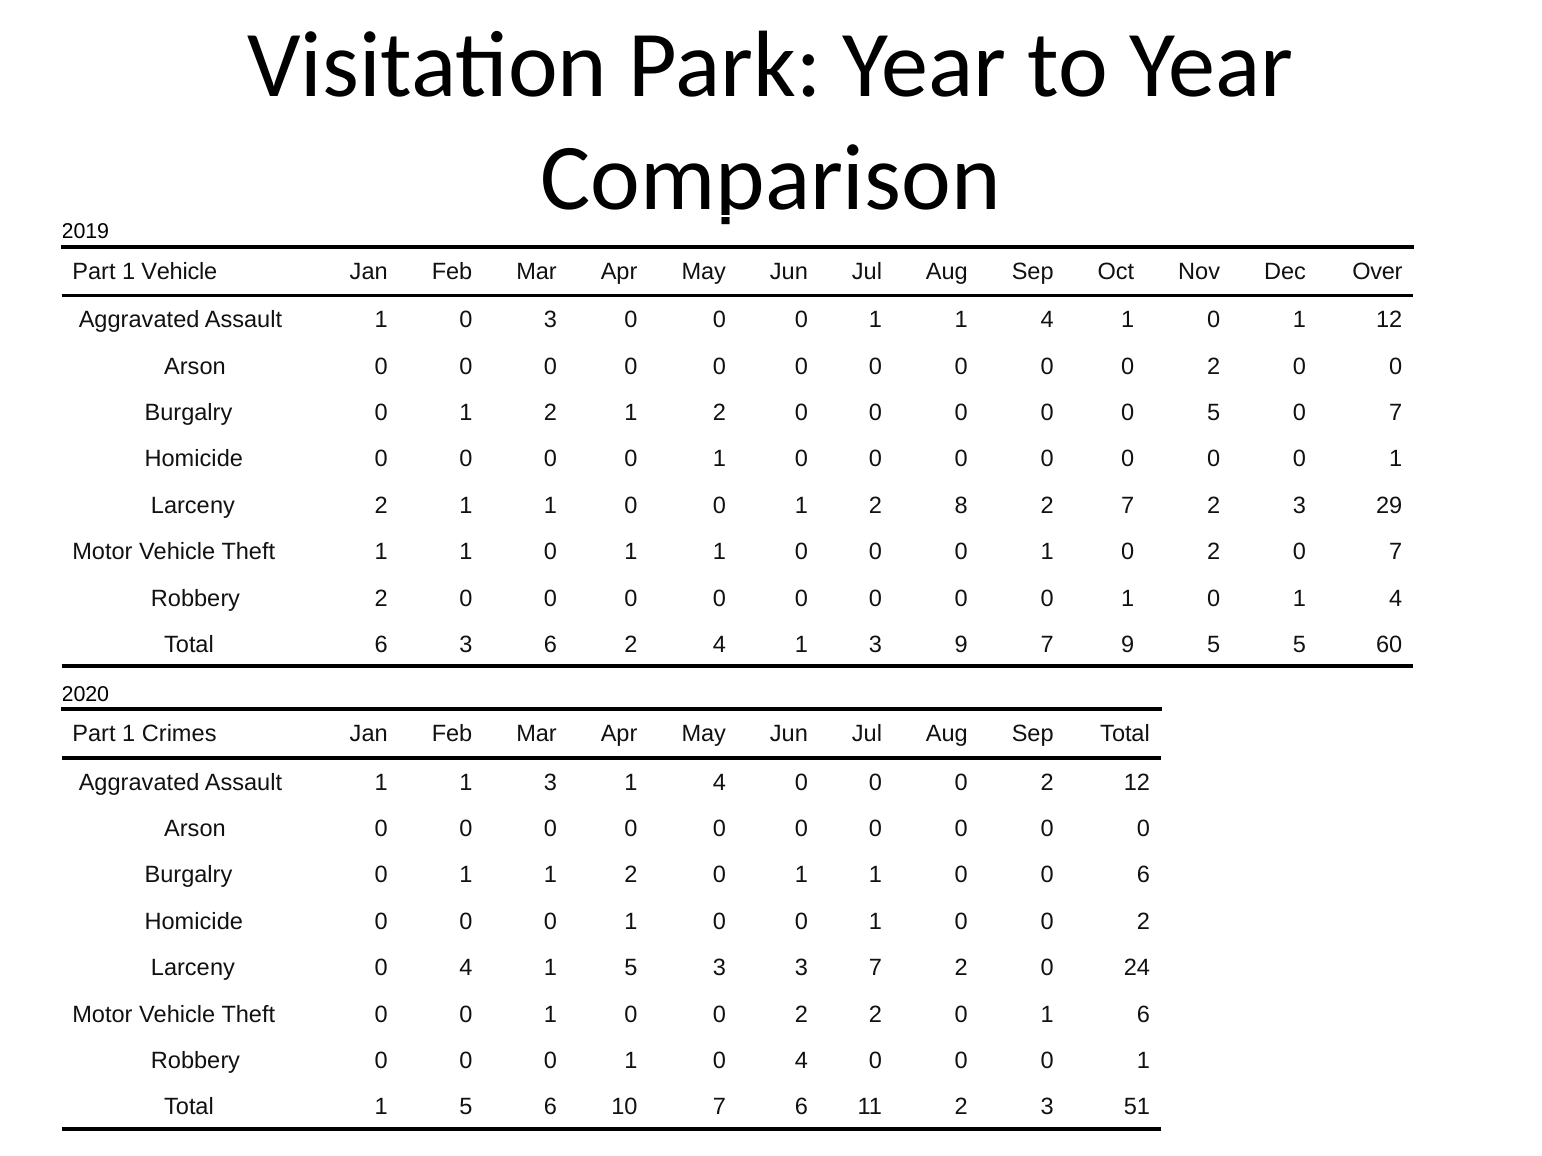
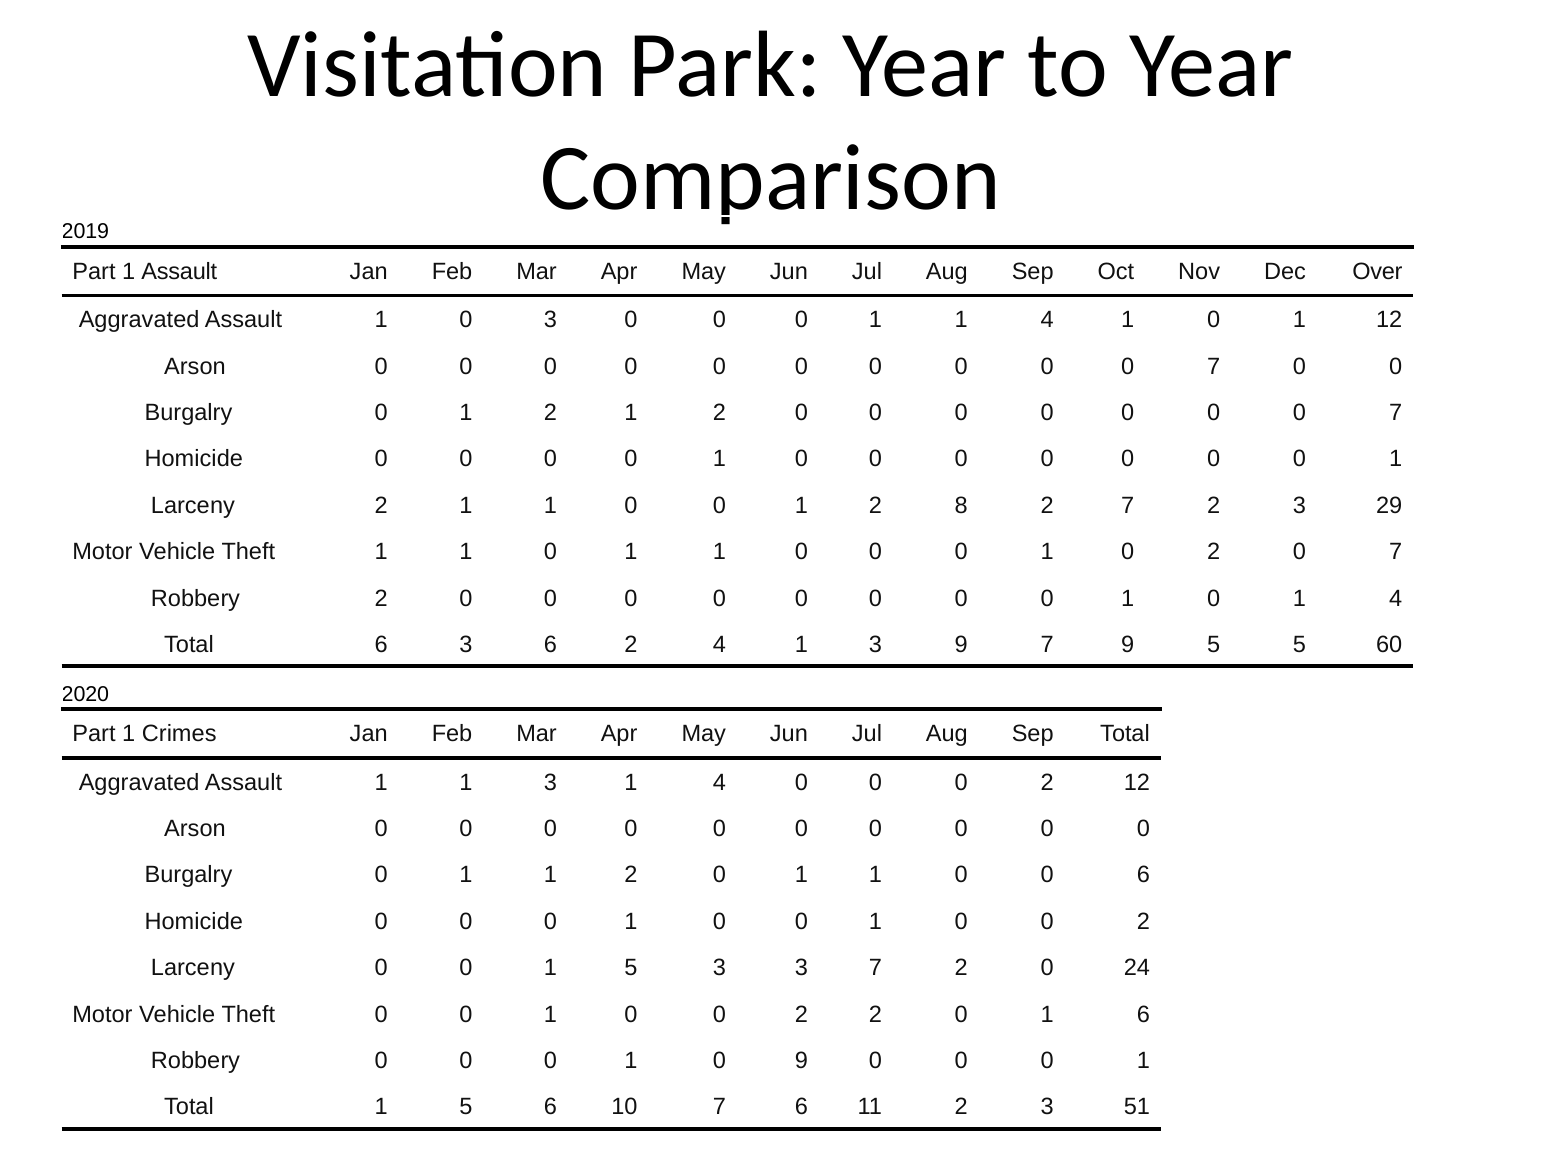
1 Vehicle: Vehicle -> Assault
2 at (1214, 367): 2 -> 7
5 at (1214, 413): 5 -> 0
Larceny 0 4: 4 -> 0
1 0 4: 4 -> 9
